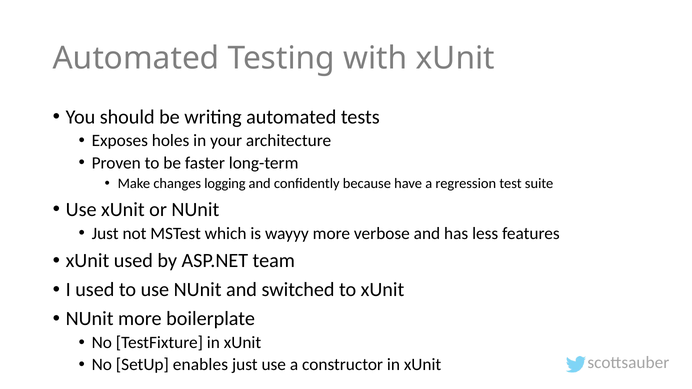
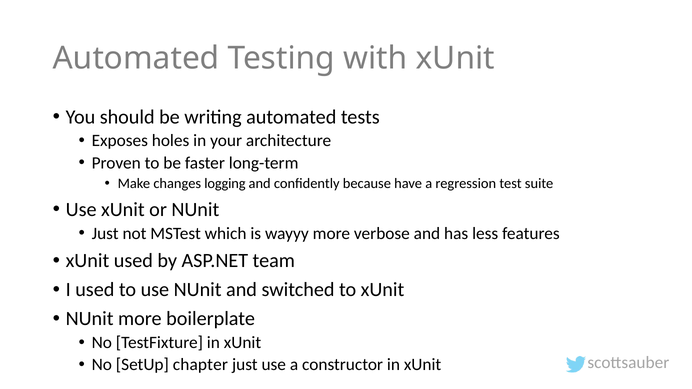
enables: enables -> chapter
